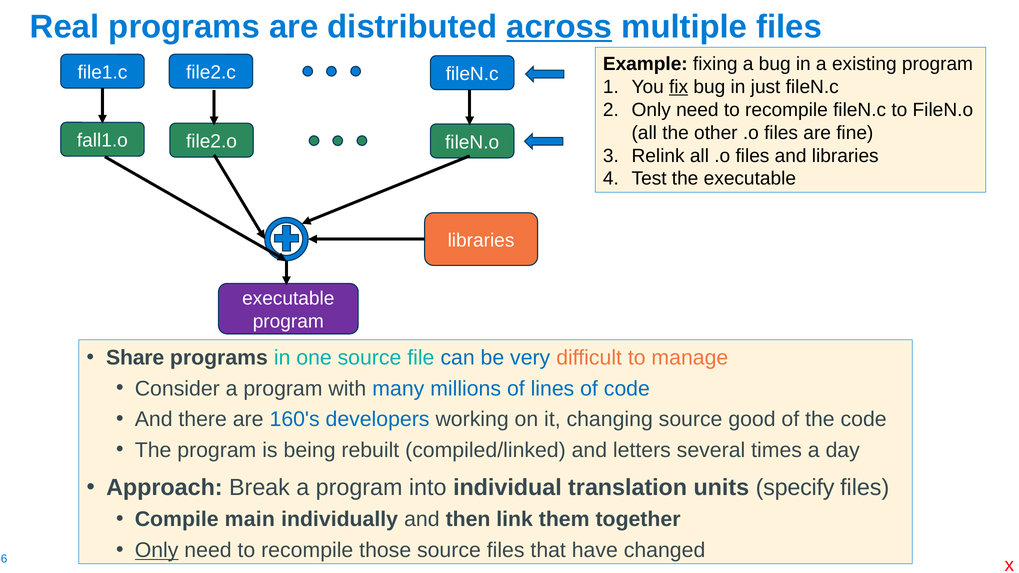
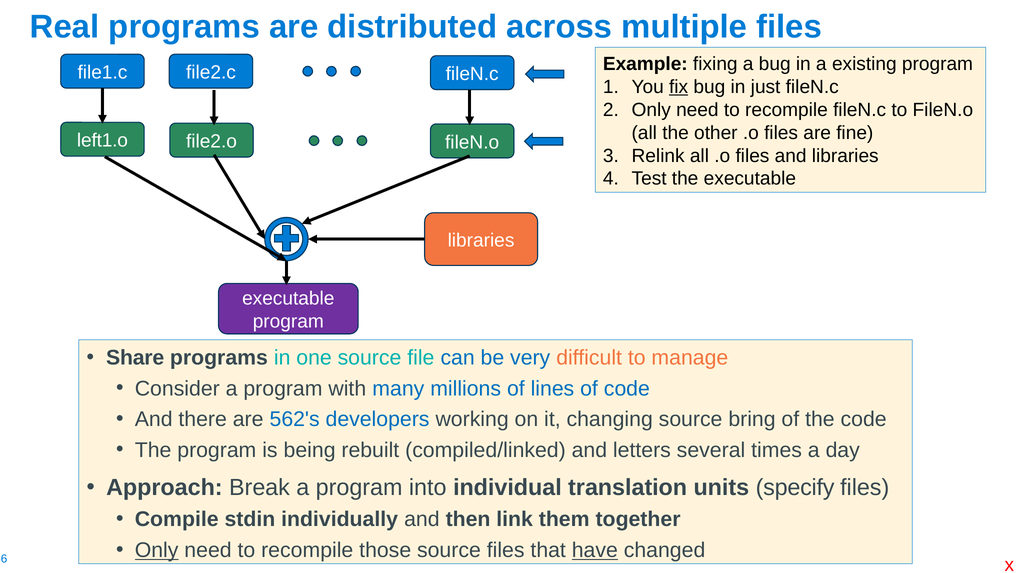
across underline: present -> none
fall1.o: fall1.o -> left1.o
160's: 160's -> 562's
good: good -> bring
main: main -> stdin
have underline: none -> present
